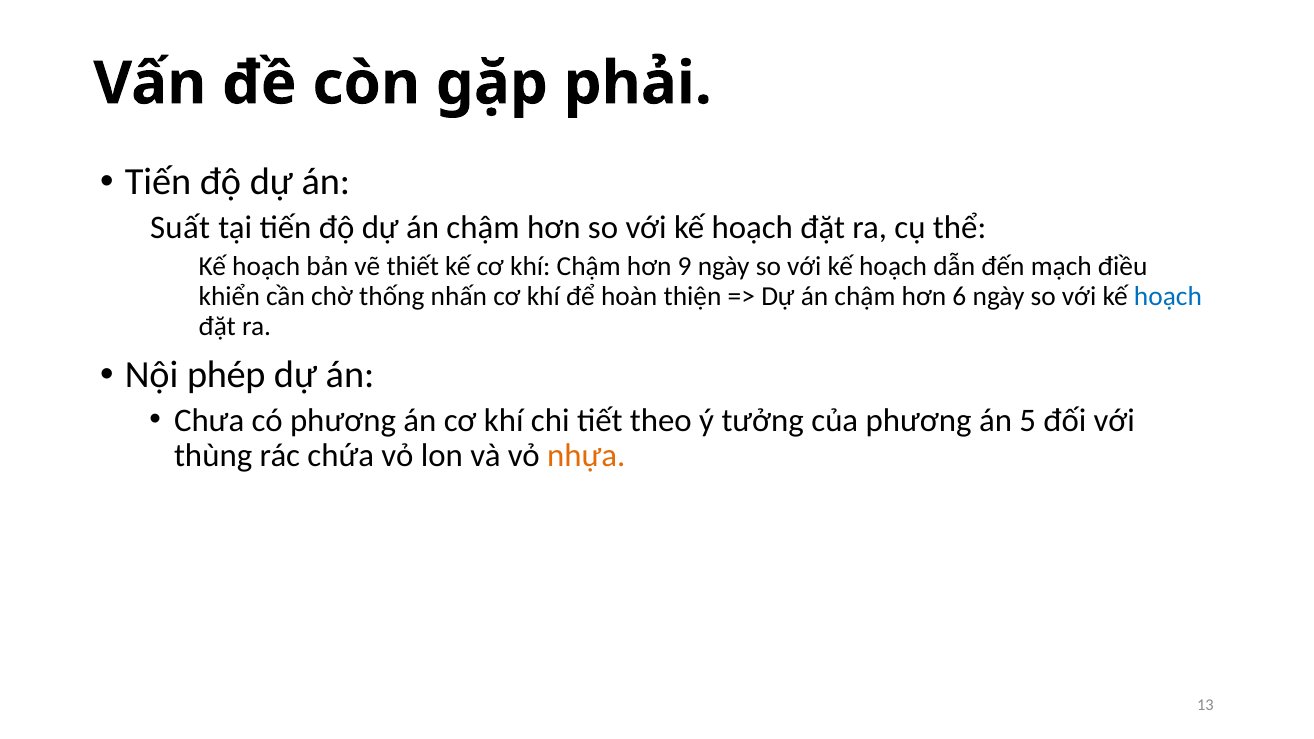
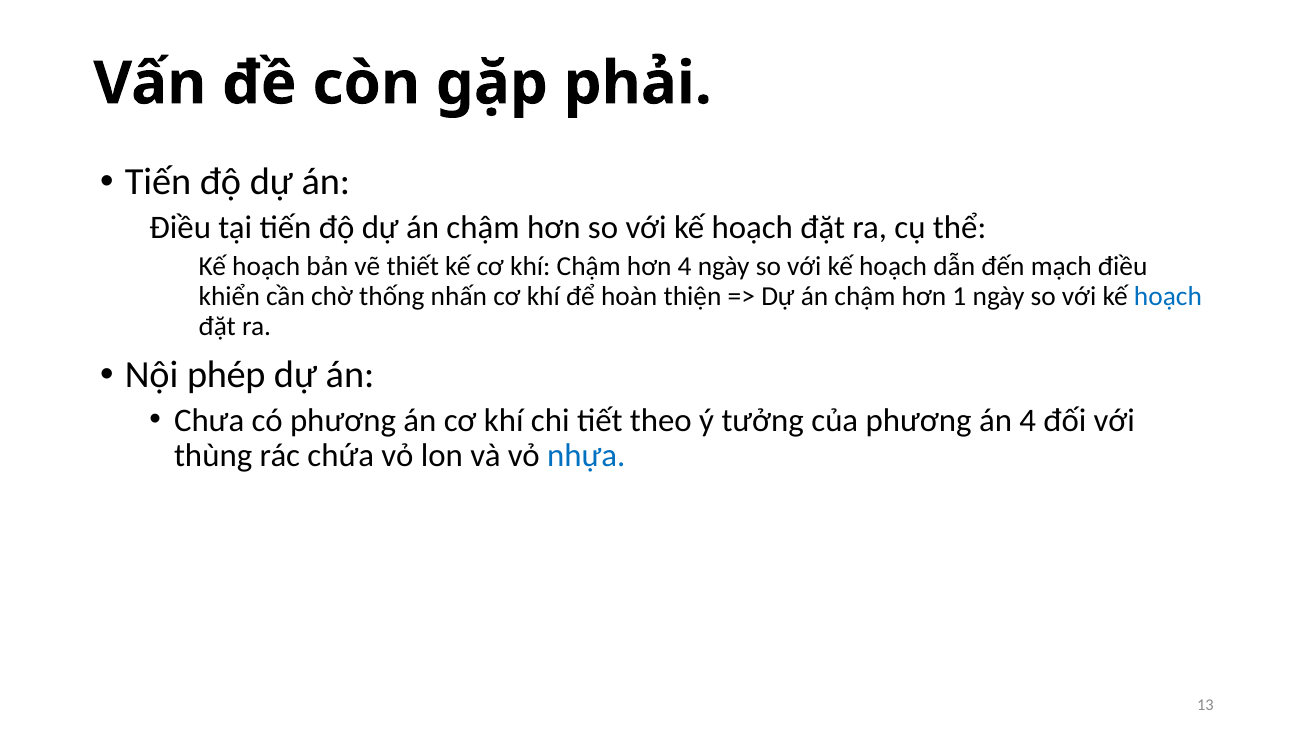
Suất at (180, 227): Suất -> Điều
hơn 9: 9 -> 4
6: 6 -> 1
án 5: 5 -> 4
nhựa colour: orange -> blue
